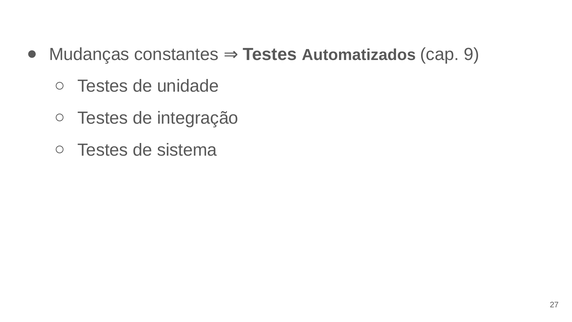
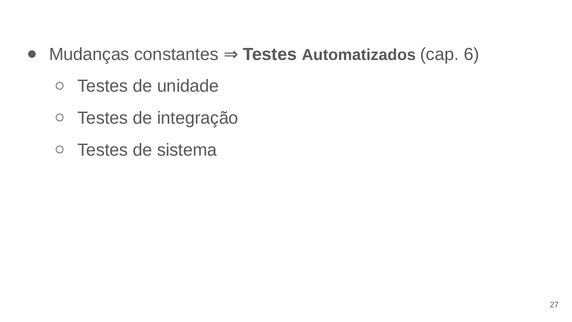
9: 9 -> 6
